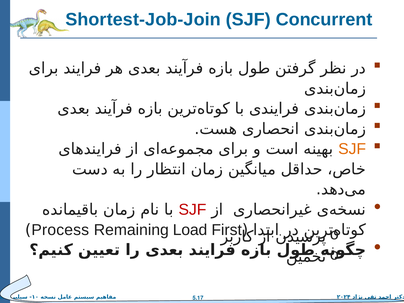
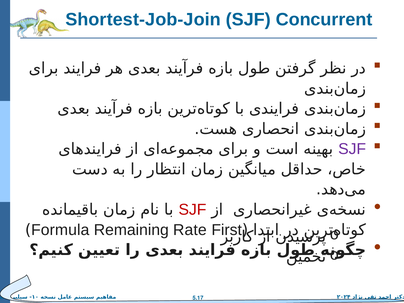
SJF at (352, 149) colour: orange -> purple
Process: Process -> Formula
Load: Load -> Rate
